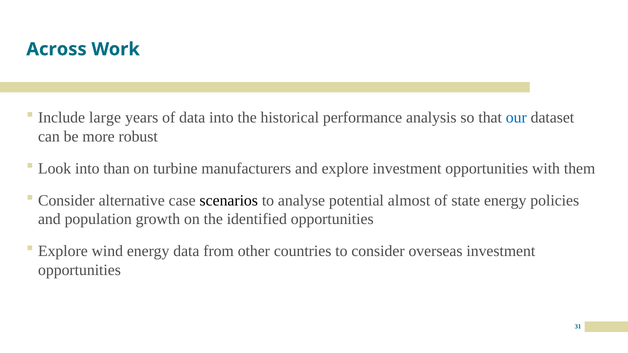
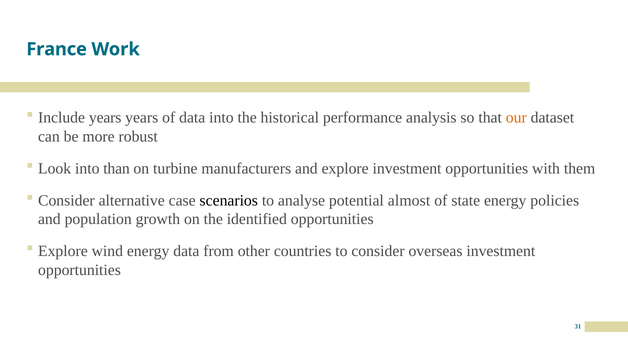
Across: Across -> France
Include large: large -> years
our colour: blue -> orange
